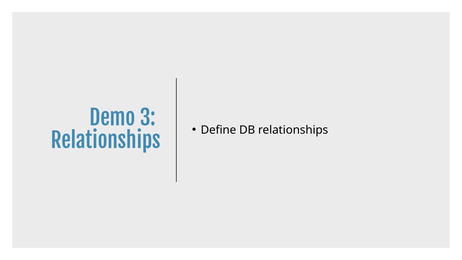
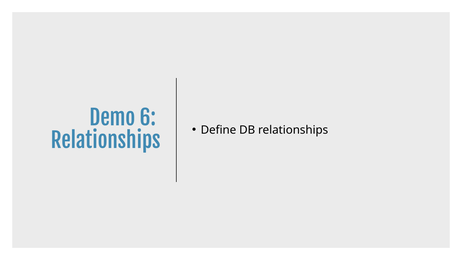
3: 3 -> 6
